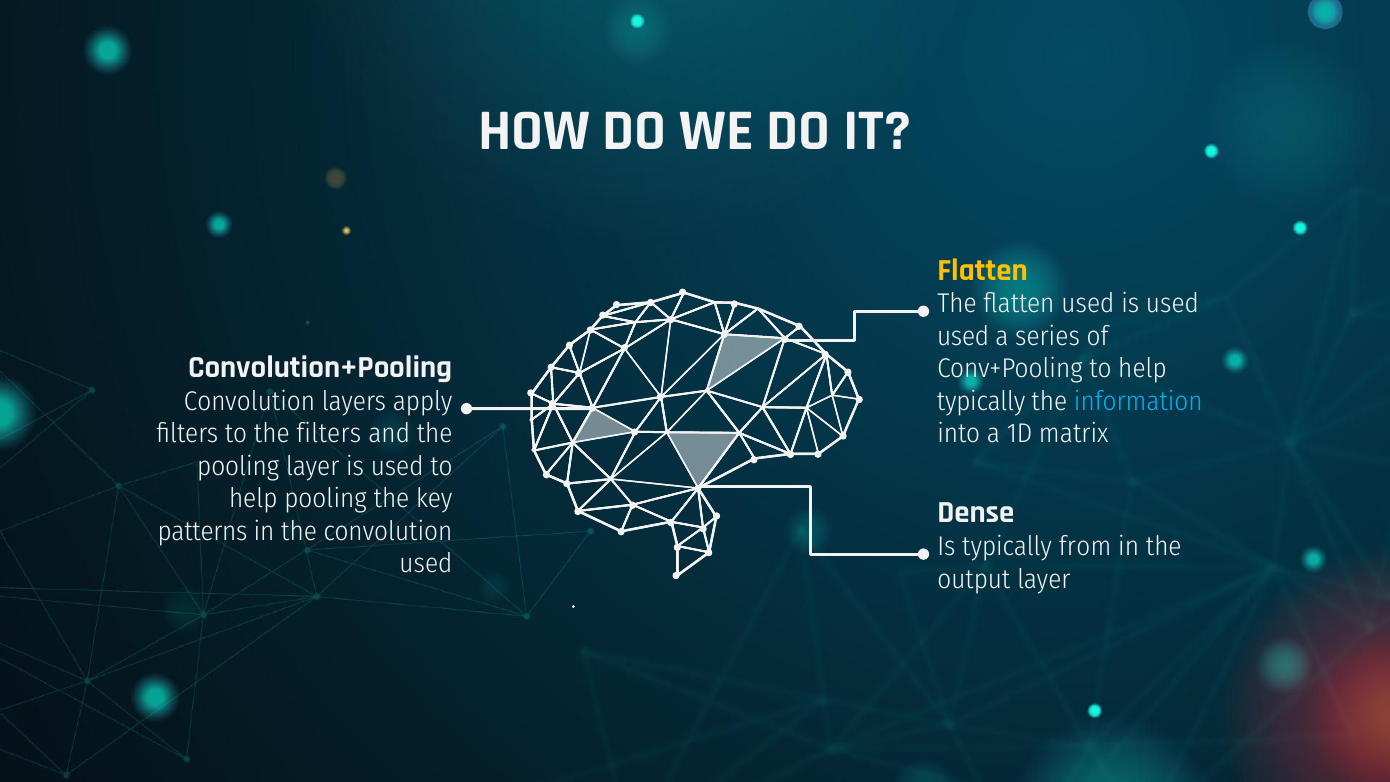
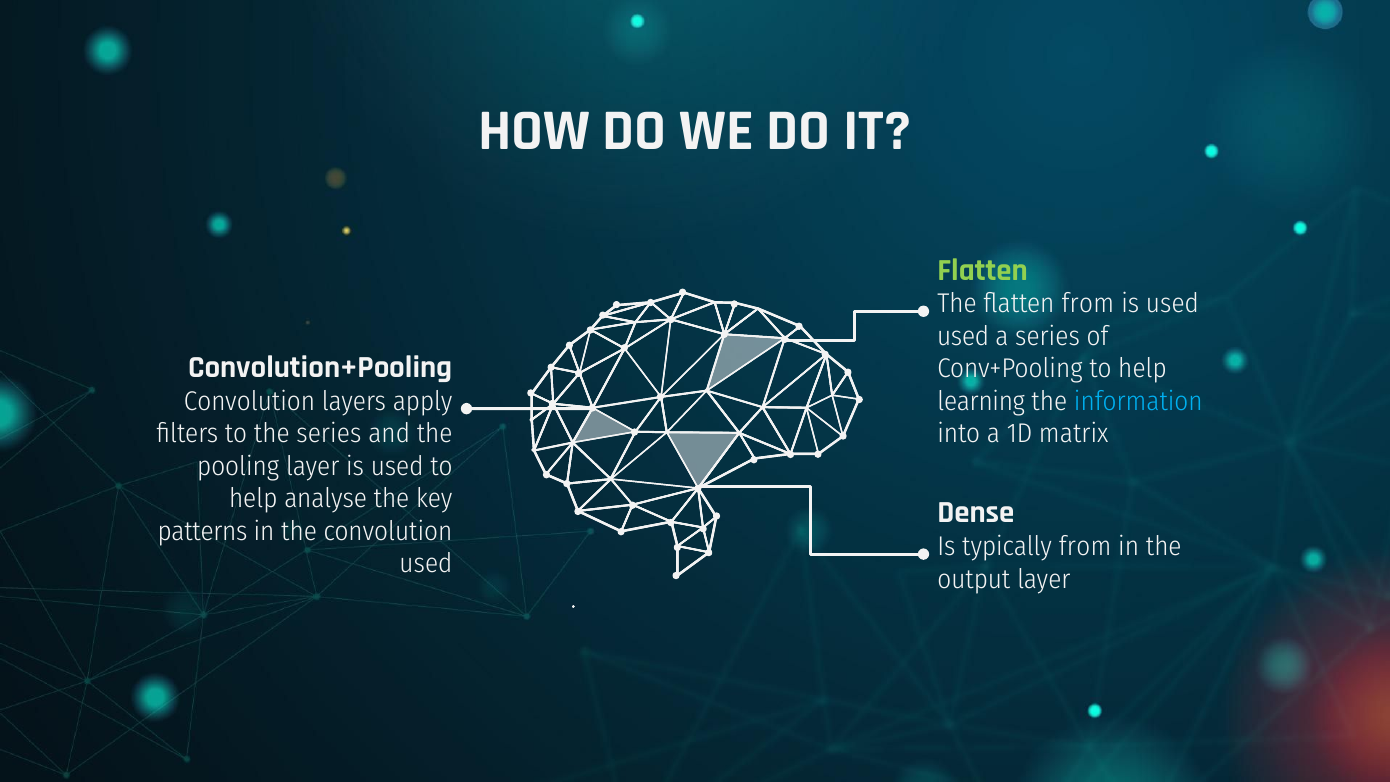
Flatten at (983, 270) colour: yellow -> light green
flatten used: used -> from
typically at (981, 401): typically -> learning
the filters: filters -> series
help pooling: pooling -> analyse
